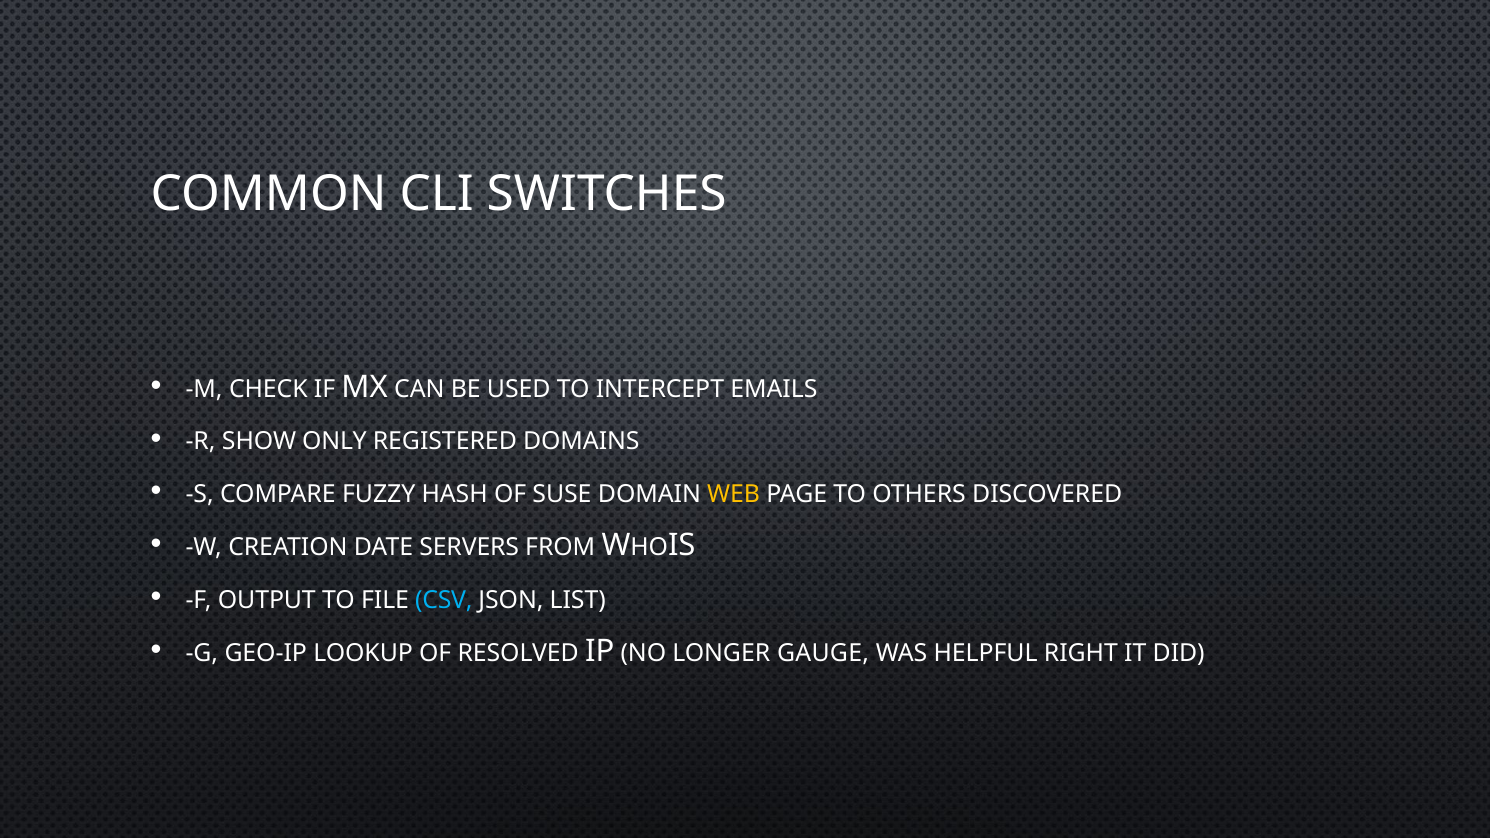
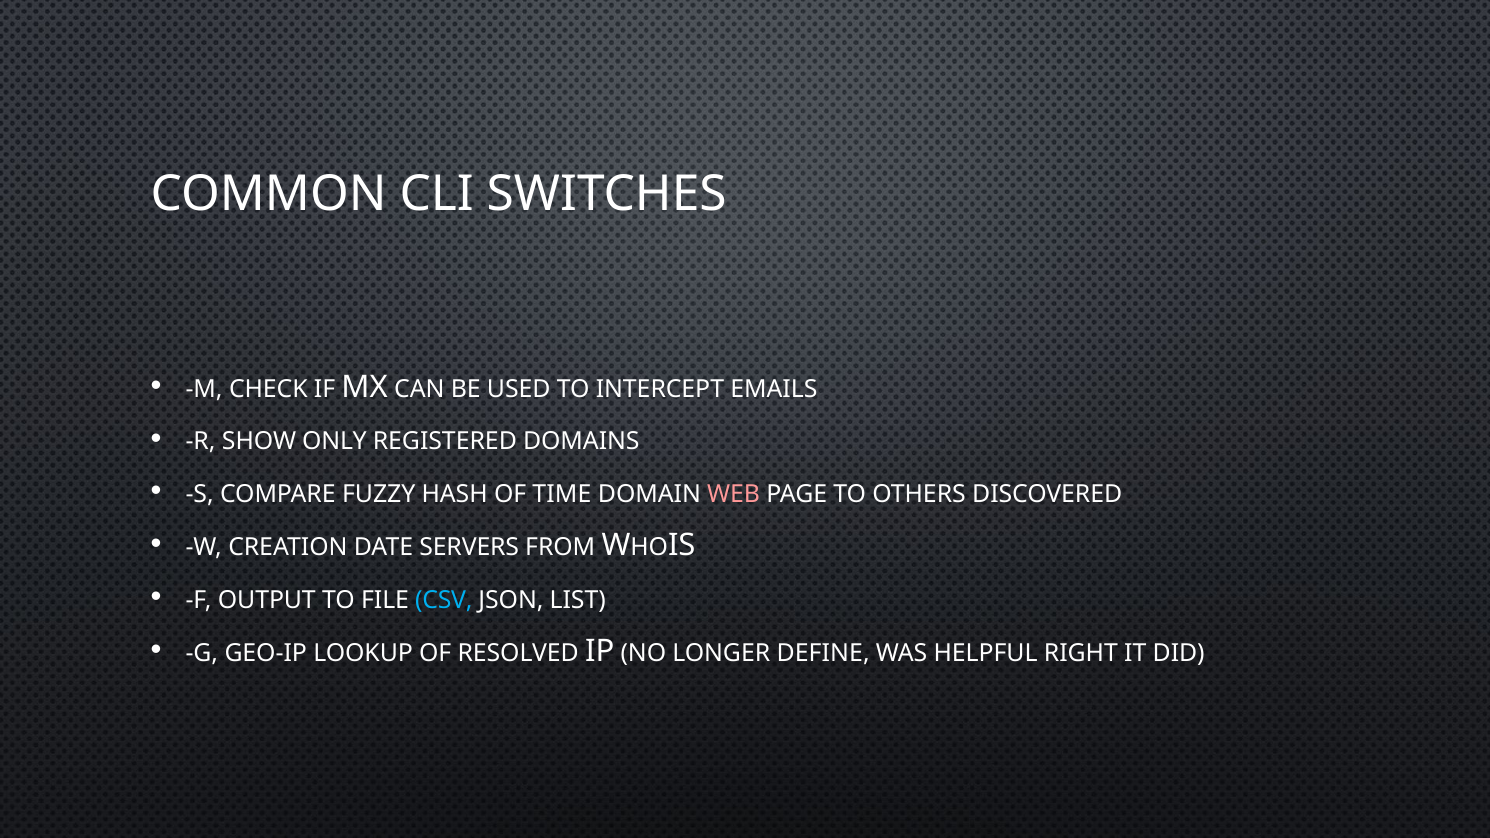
SUSE: SUSE -> TIME
WEB colour: yellow -> pink
GAUGE: GAUGE -> DEFINE
